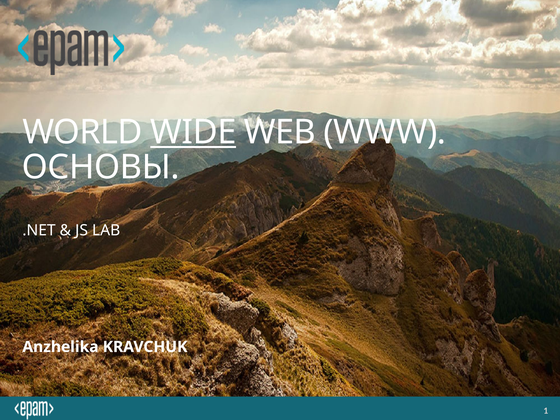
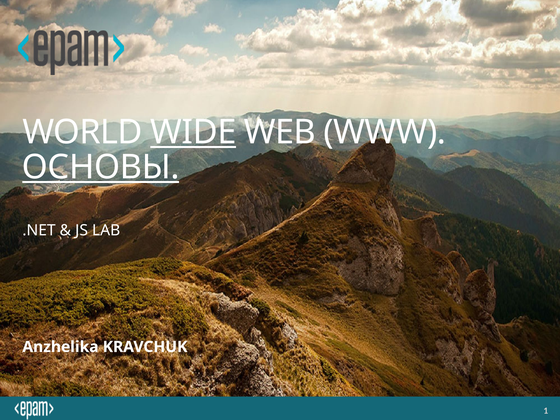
ОСНОВЫ underline: none -> present
